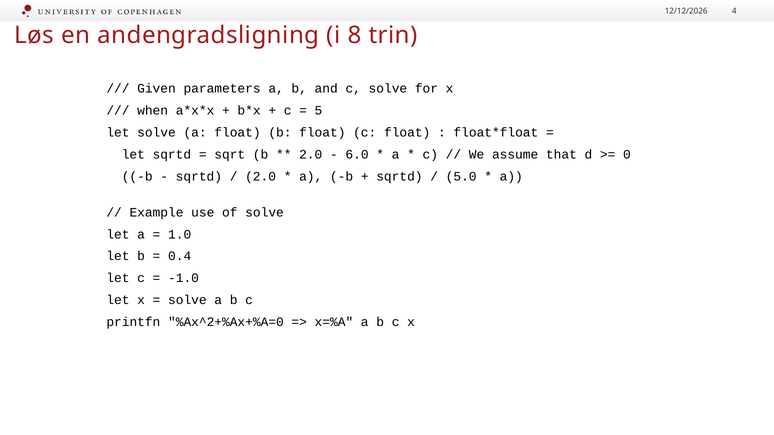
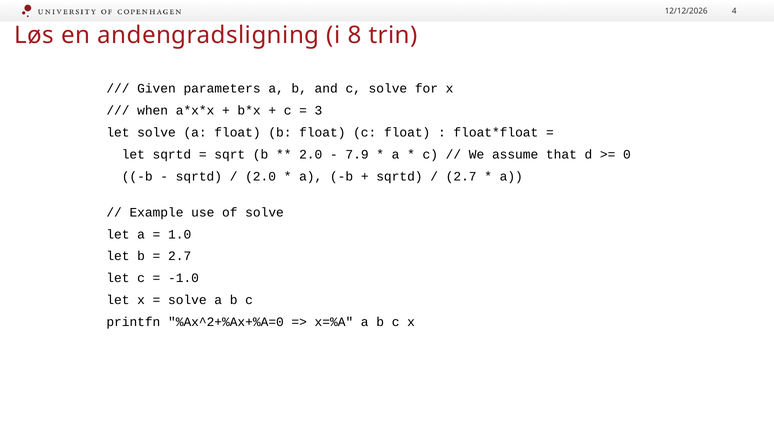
5: 5 -> 3
6.0: 6.0 -> 7.9
5.0 at (461, 177): 5.0 -> 2.7
0.4 at (180, 256): 0.4 -> 2.7
